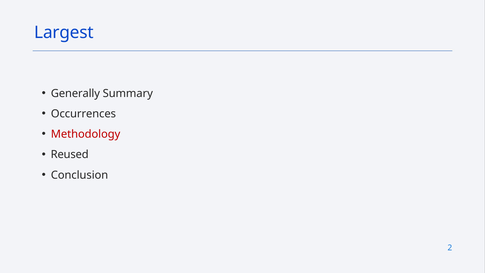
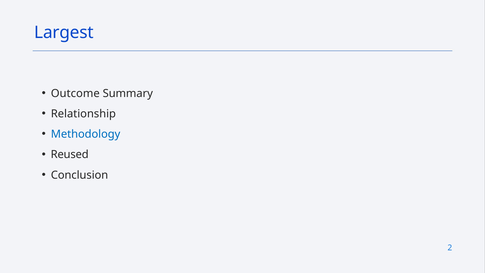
Generally: Generally -> Outcome
Occurrences: Occurrences -> Relationship
Methodology colour: red -> blue
